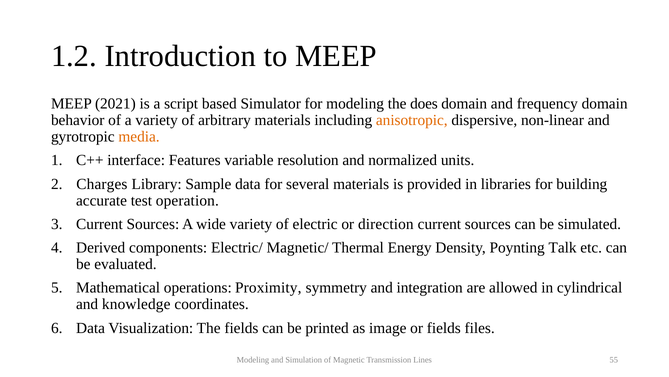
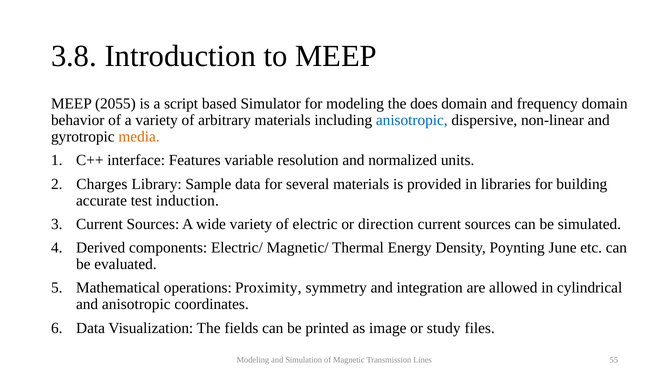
1.2: 1.2 -> 3.8
2021: 2021 -> 2055
anisotropic at (412, 120) colour: orange -> blue
operation: operation -> induction
Talk: Talk -> June
and knowledge: knowledge -> anisotropic
or fields: fields -> study
